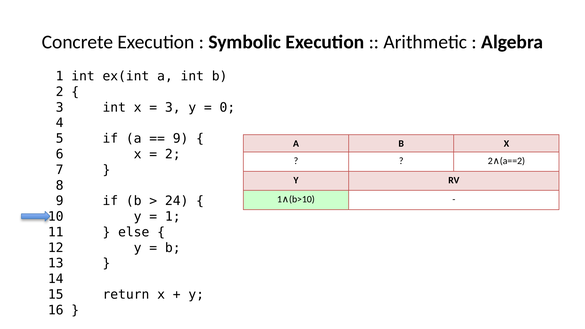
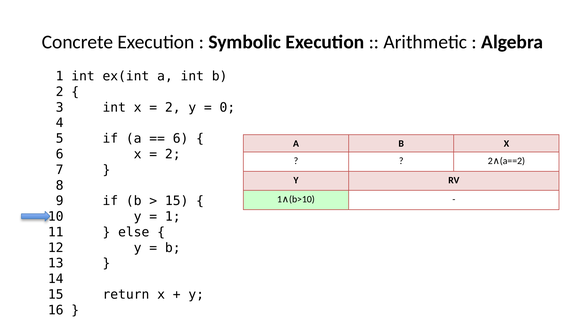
3 at (173, 107): 3 -> 2
9 at (181, 139): 9 -> 6
24 at (177, 201): 24 -> 15
